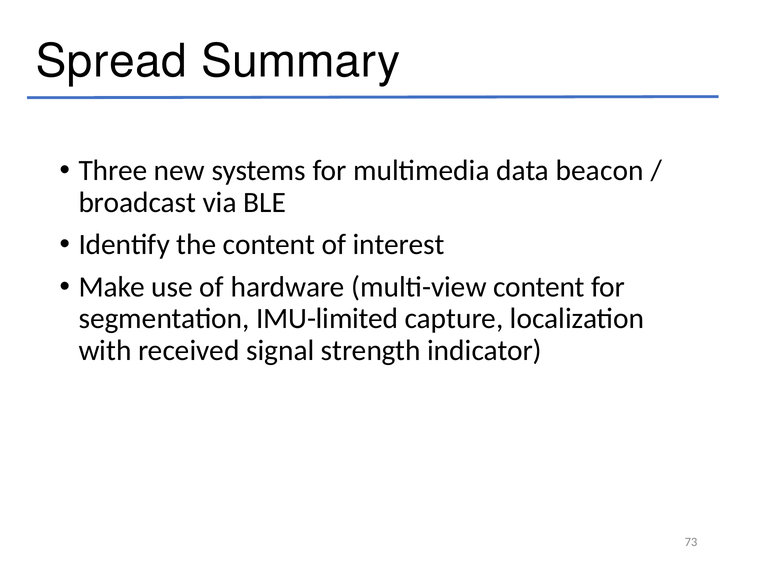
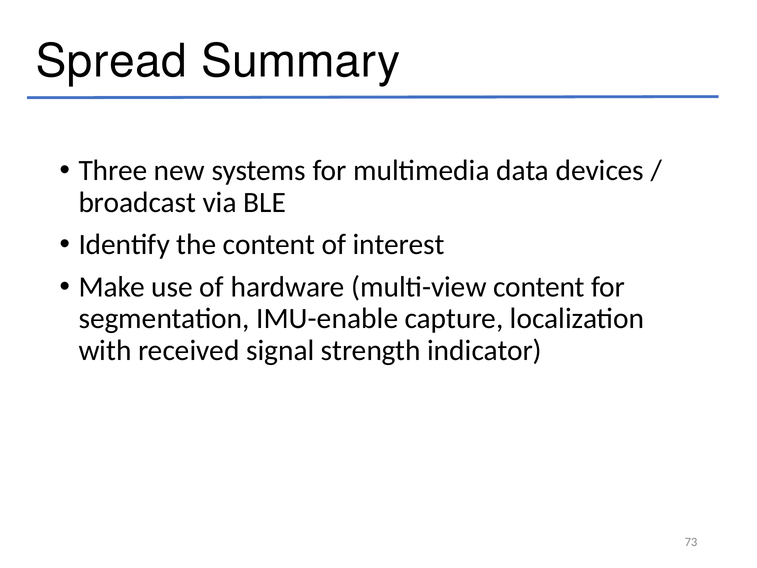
beacon: beacon -> devices
IMU-limited: IMU-limited -> IMU-enable
